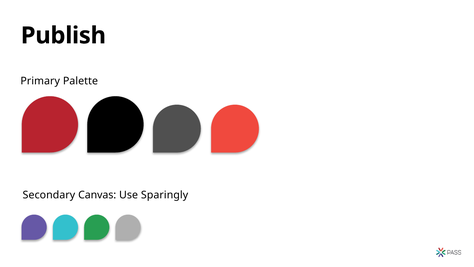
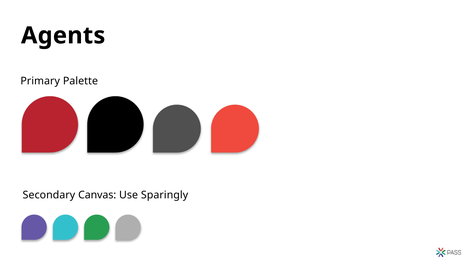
Publish: Publish -> Agents
